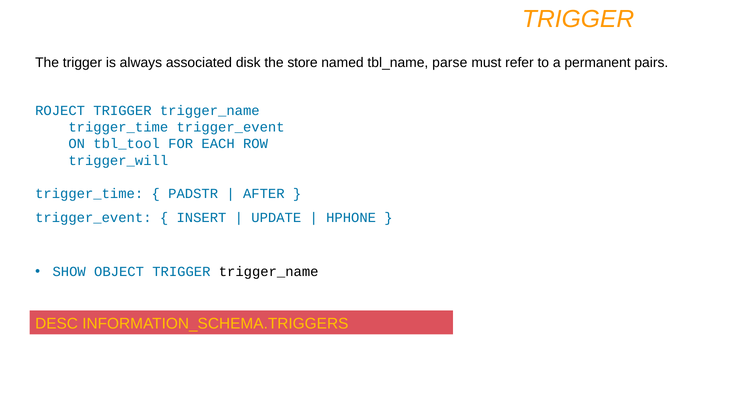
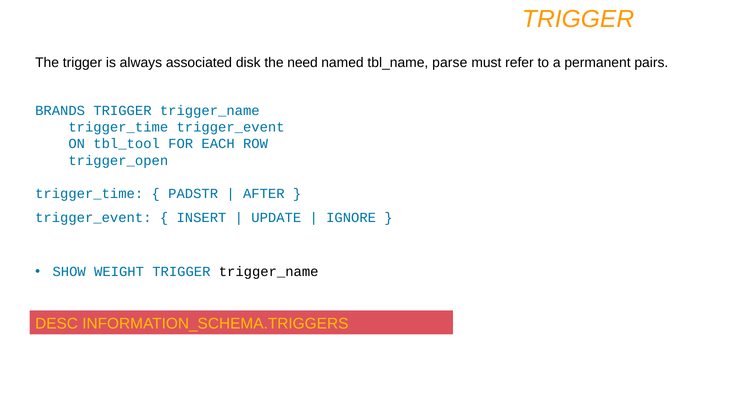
store: store -> need
ROJECT: ROJECT -> BRANDS
trigger_will: trigger_will -> trigger_open
HPHONE: HPHONE -> IGNORE
OBJECT: OBJECT -> WEIGHT
